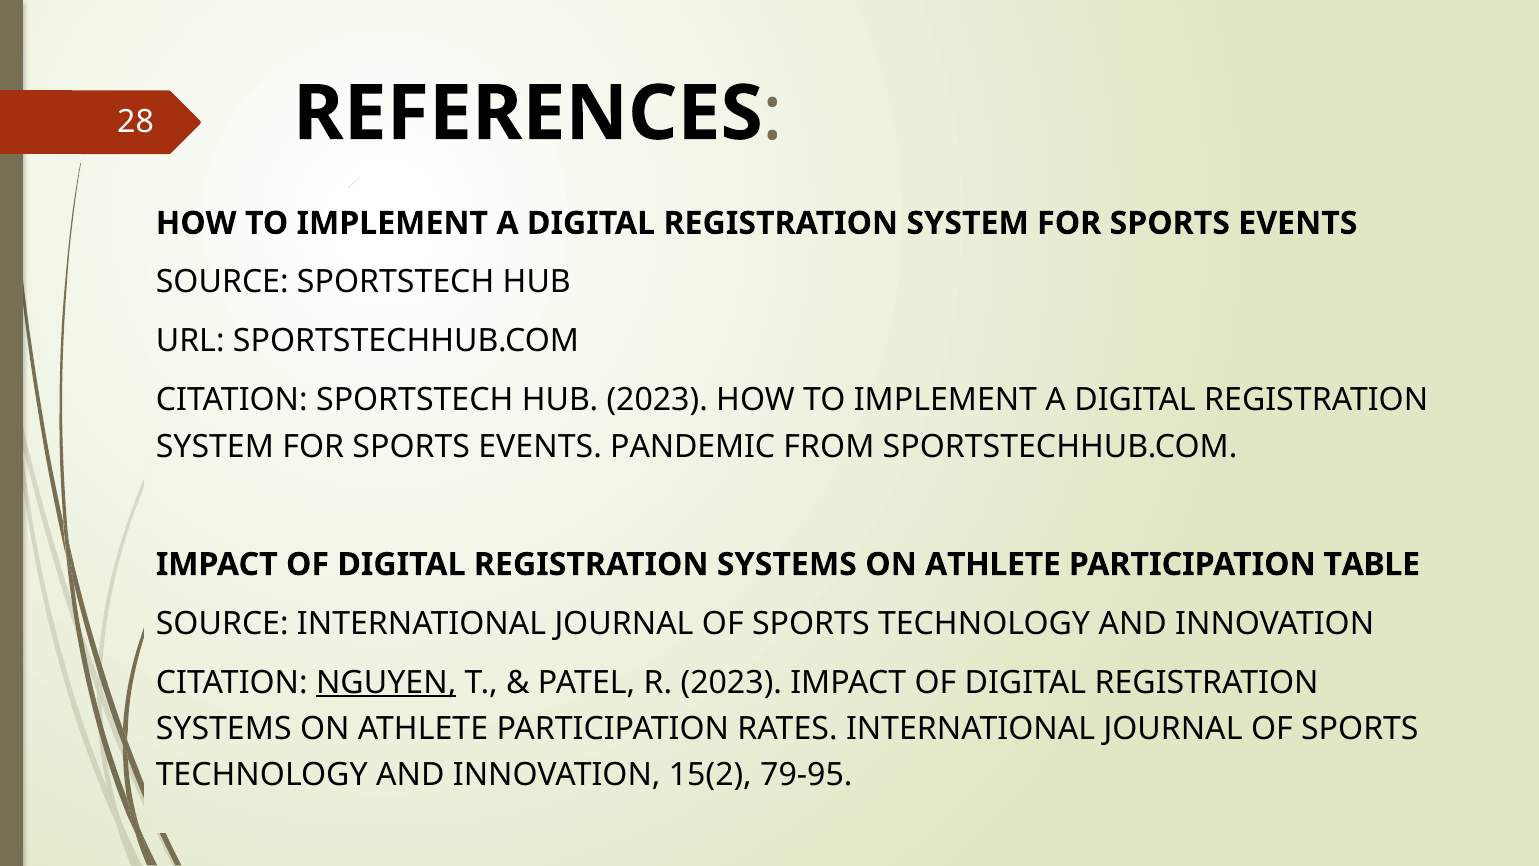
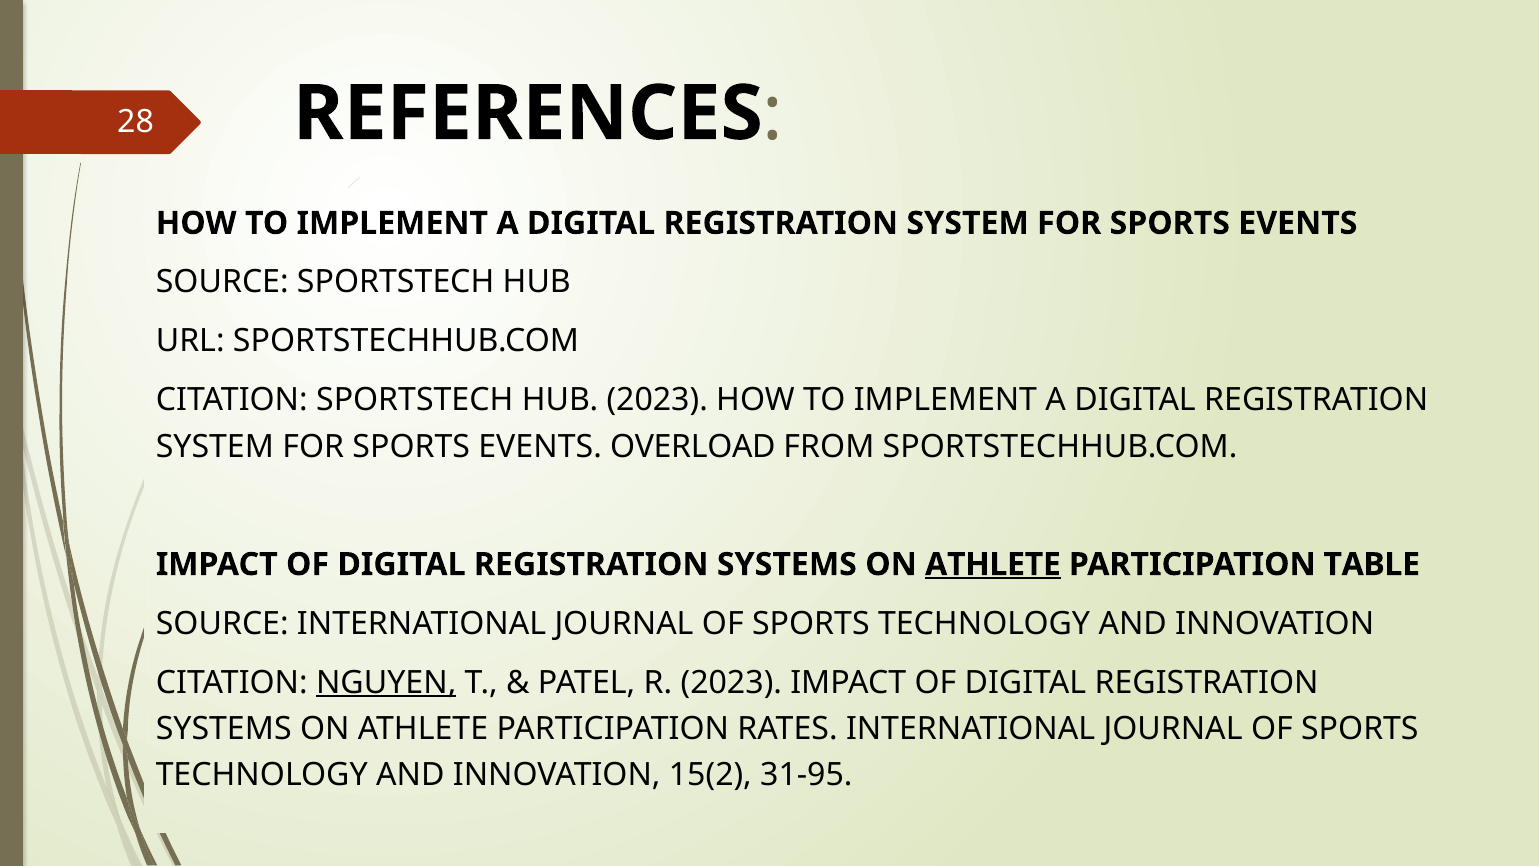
PANDEMIC: PANDEMIC -> OVERLOAD
ATHLETE at (993, 564) underline: none -> present
79-95: 79-95 -> 31-95
